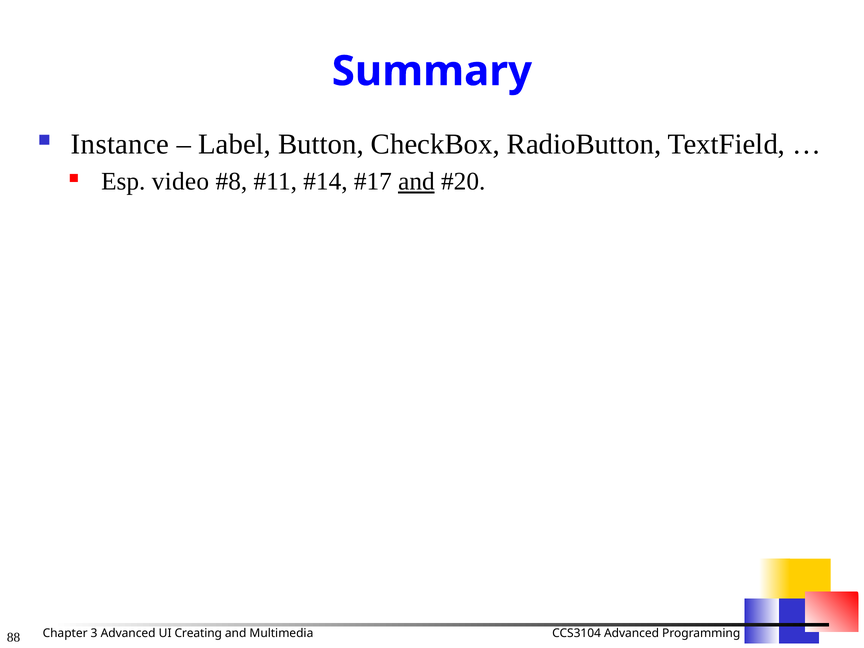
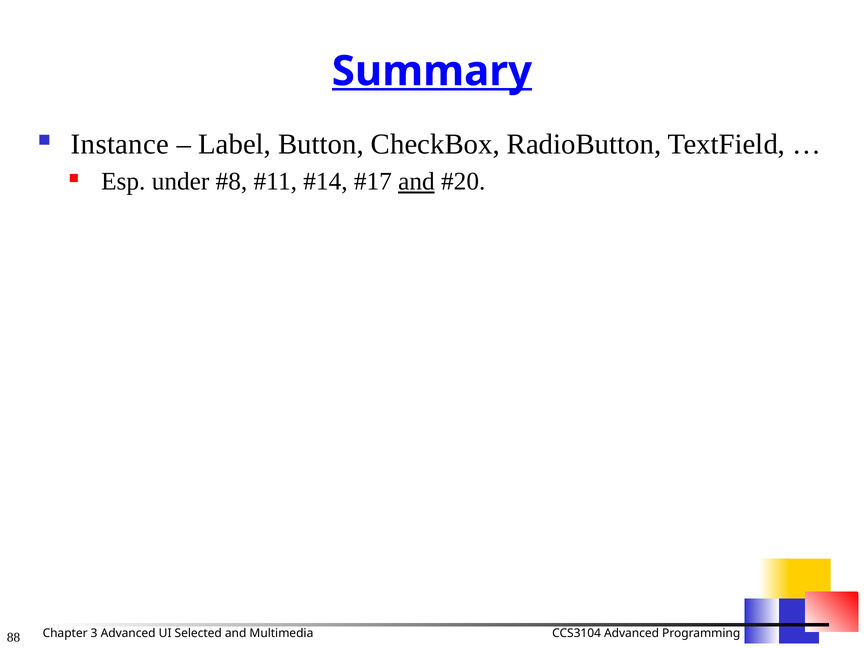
Summary underline: none -> present
video: video -> under
Creating: Creating -> Selected
